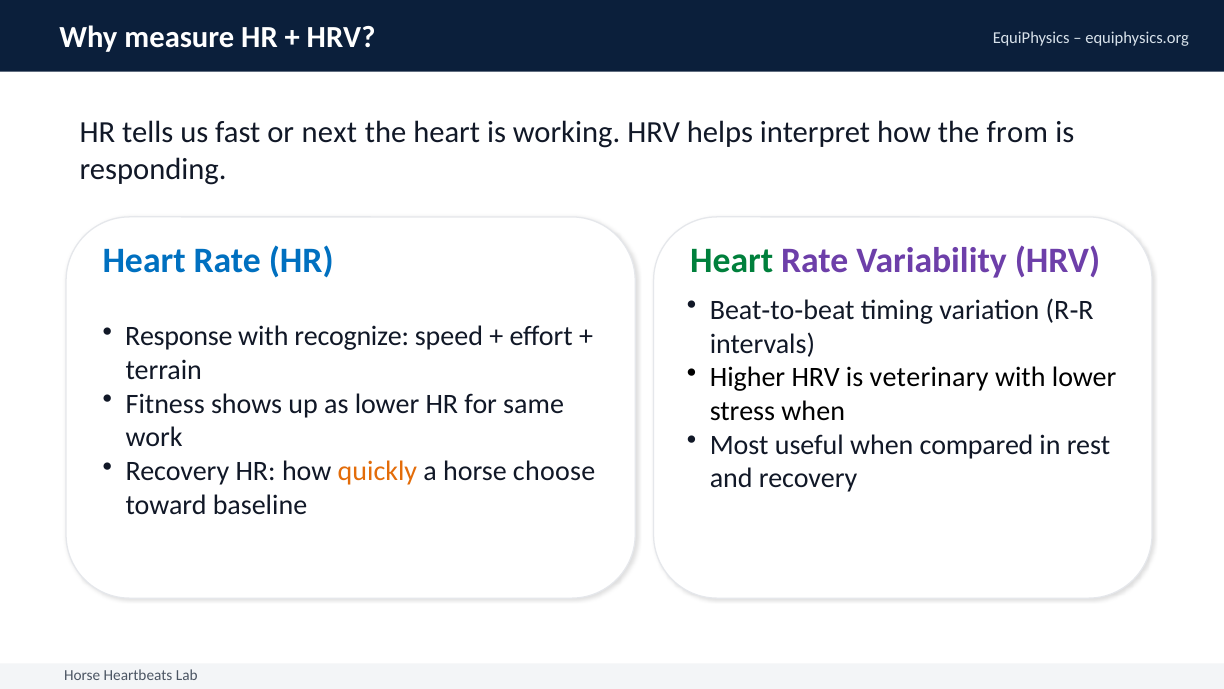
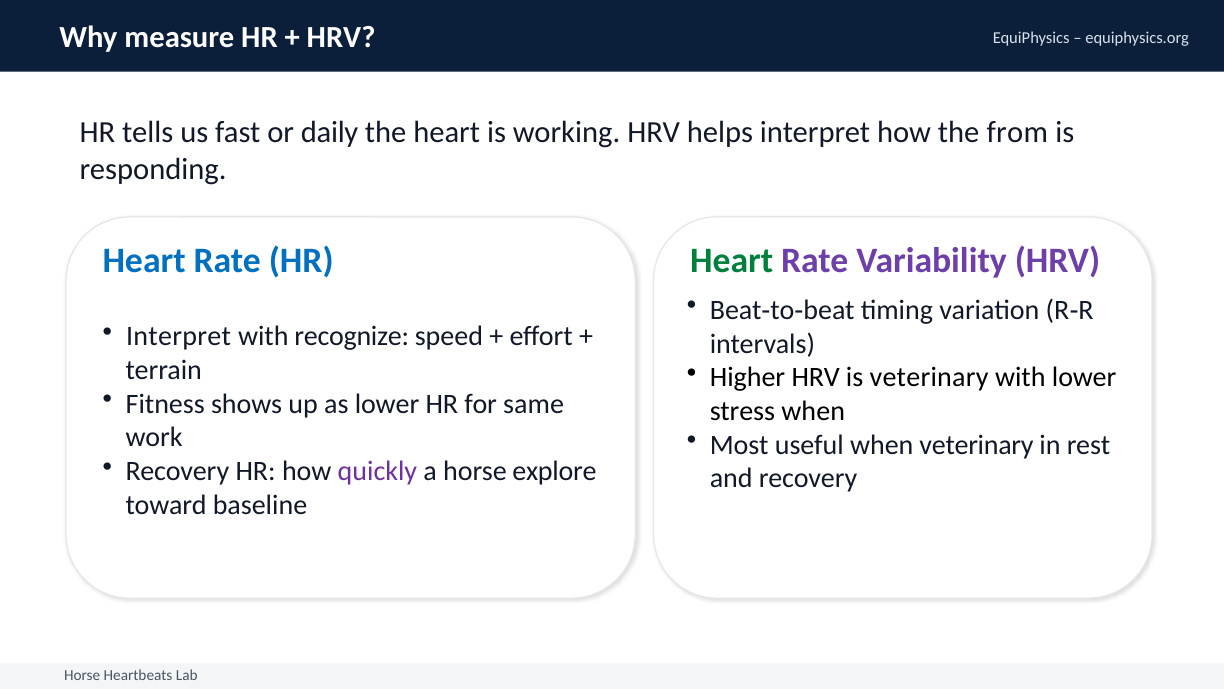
next: next -> daily
Response at (179, 336): Response -> Interpret
when compared: compared -> veterinary
quickly colour: orange -> purple
choose: choose -> explore
